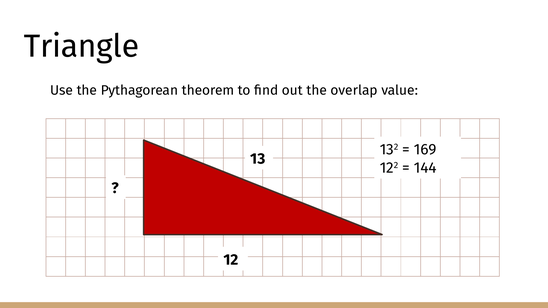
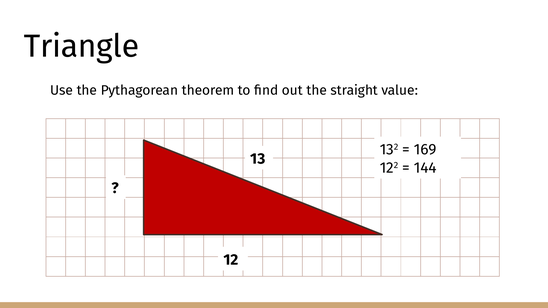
overlap: overlap -> straight
